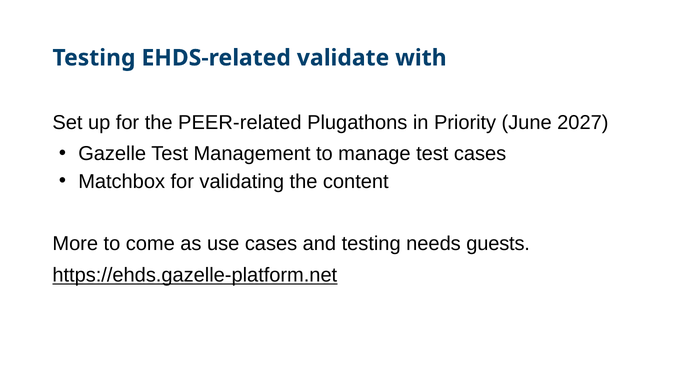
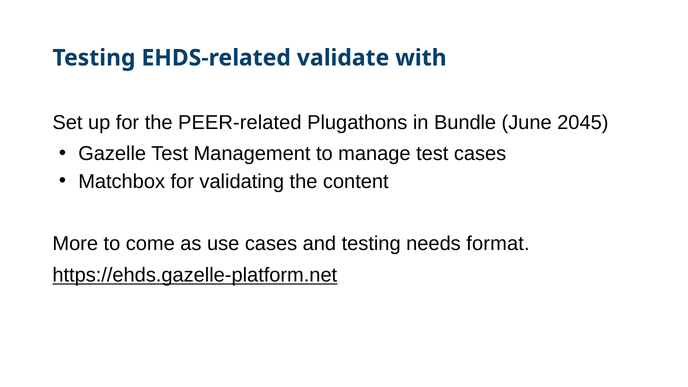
Priority: Priority -> Bundle
2027: 2027 -> 2045
guests: guests -> format
